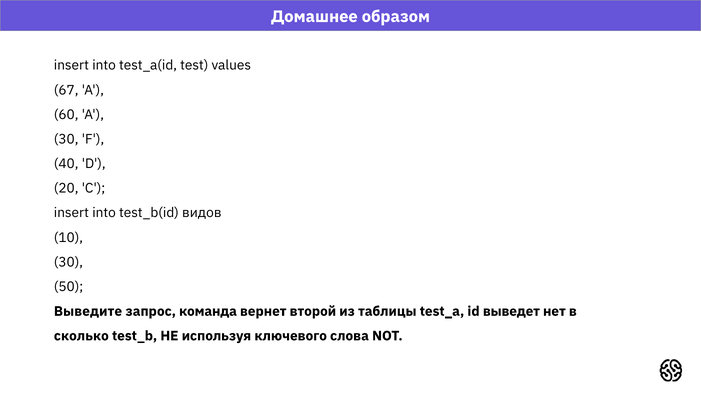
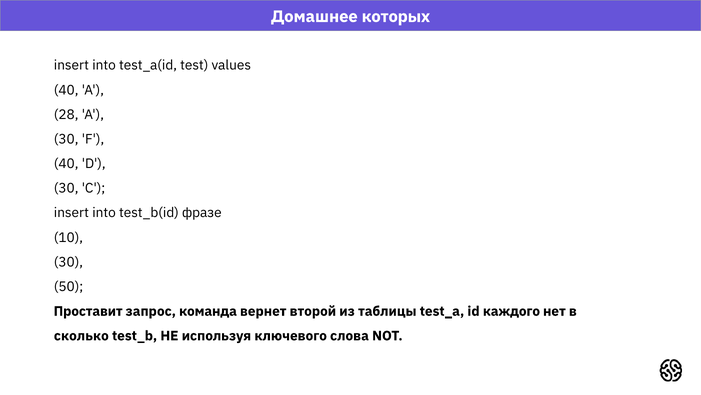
образом: образом -> которых
67 at (66, 90): 67 -> 40
60: 60 -> 28
20 at (66, 188): 20 -> 30
видов: видов -> фразе
Выведите: Выведите -> Проставит
выведет: выведет -> каждого
